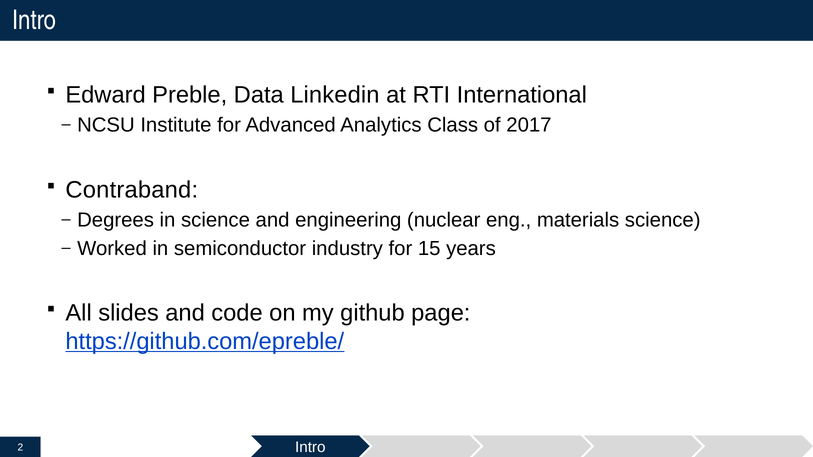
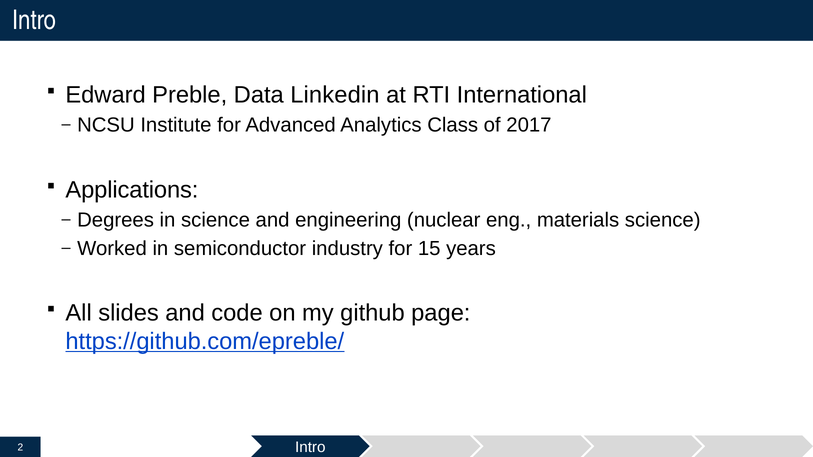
Contraband: Contraband -> Applications
